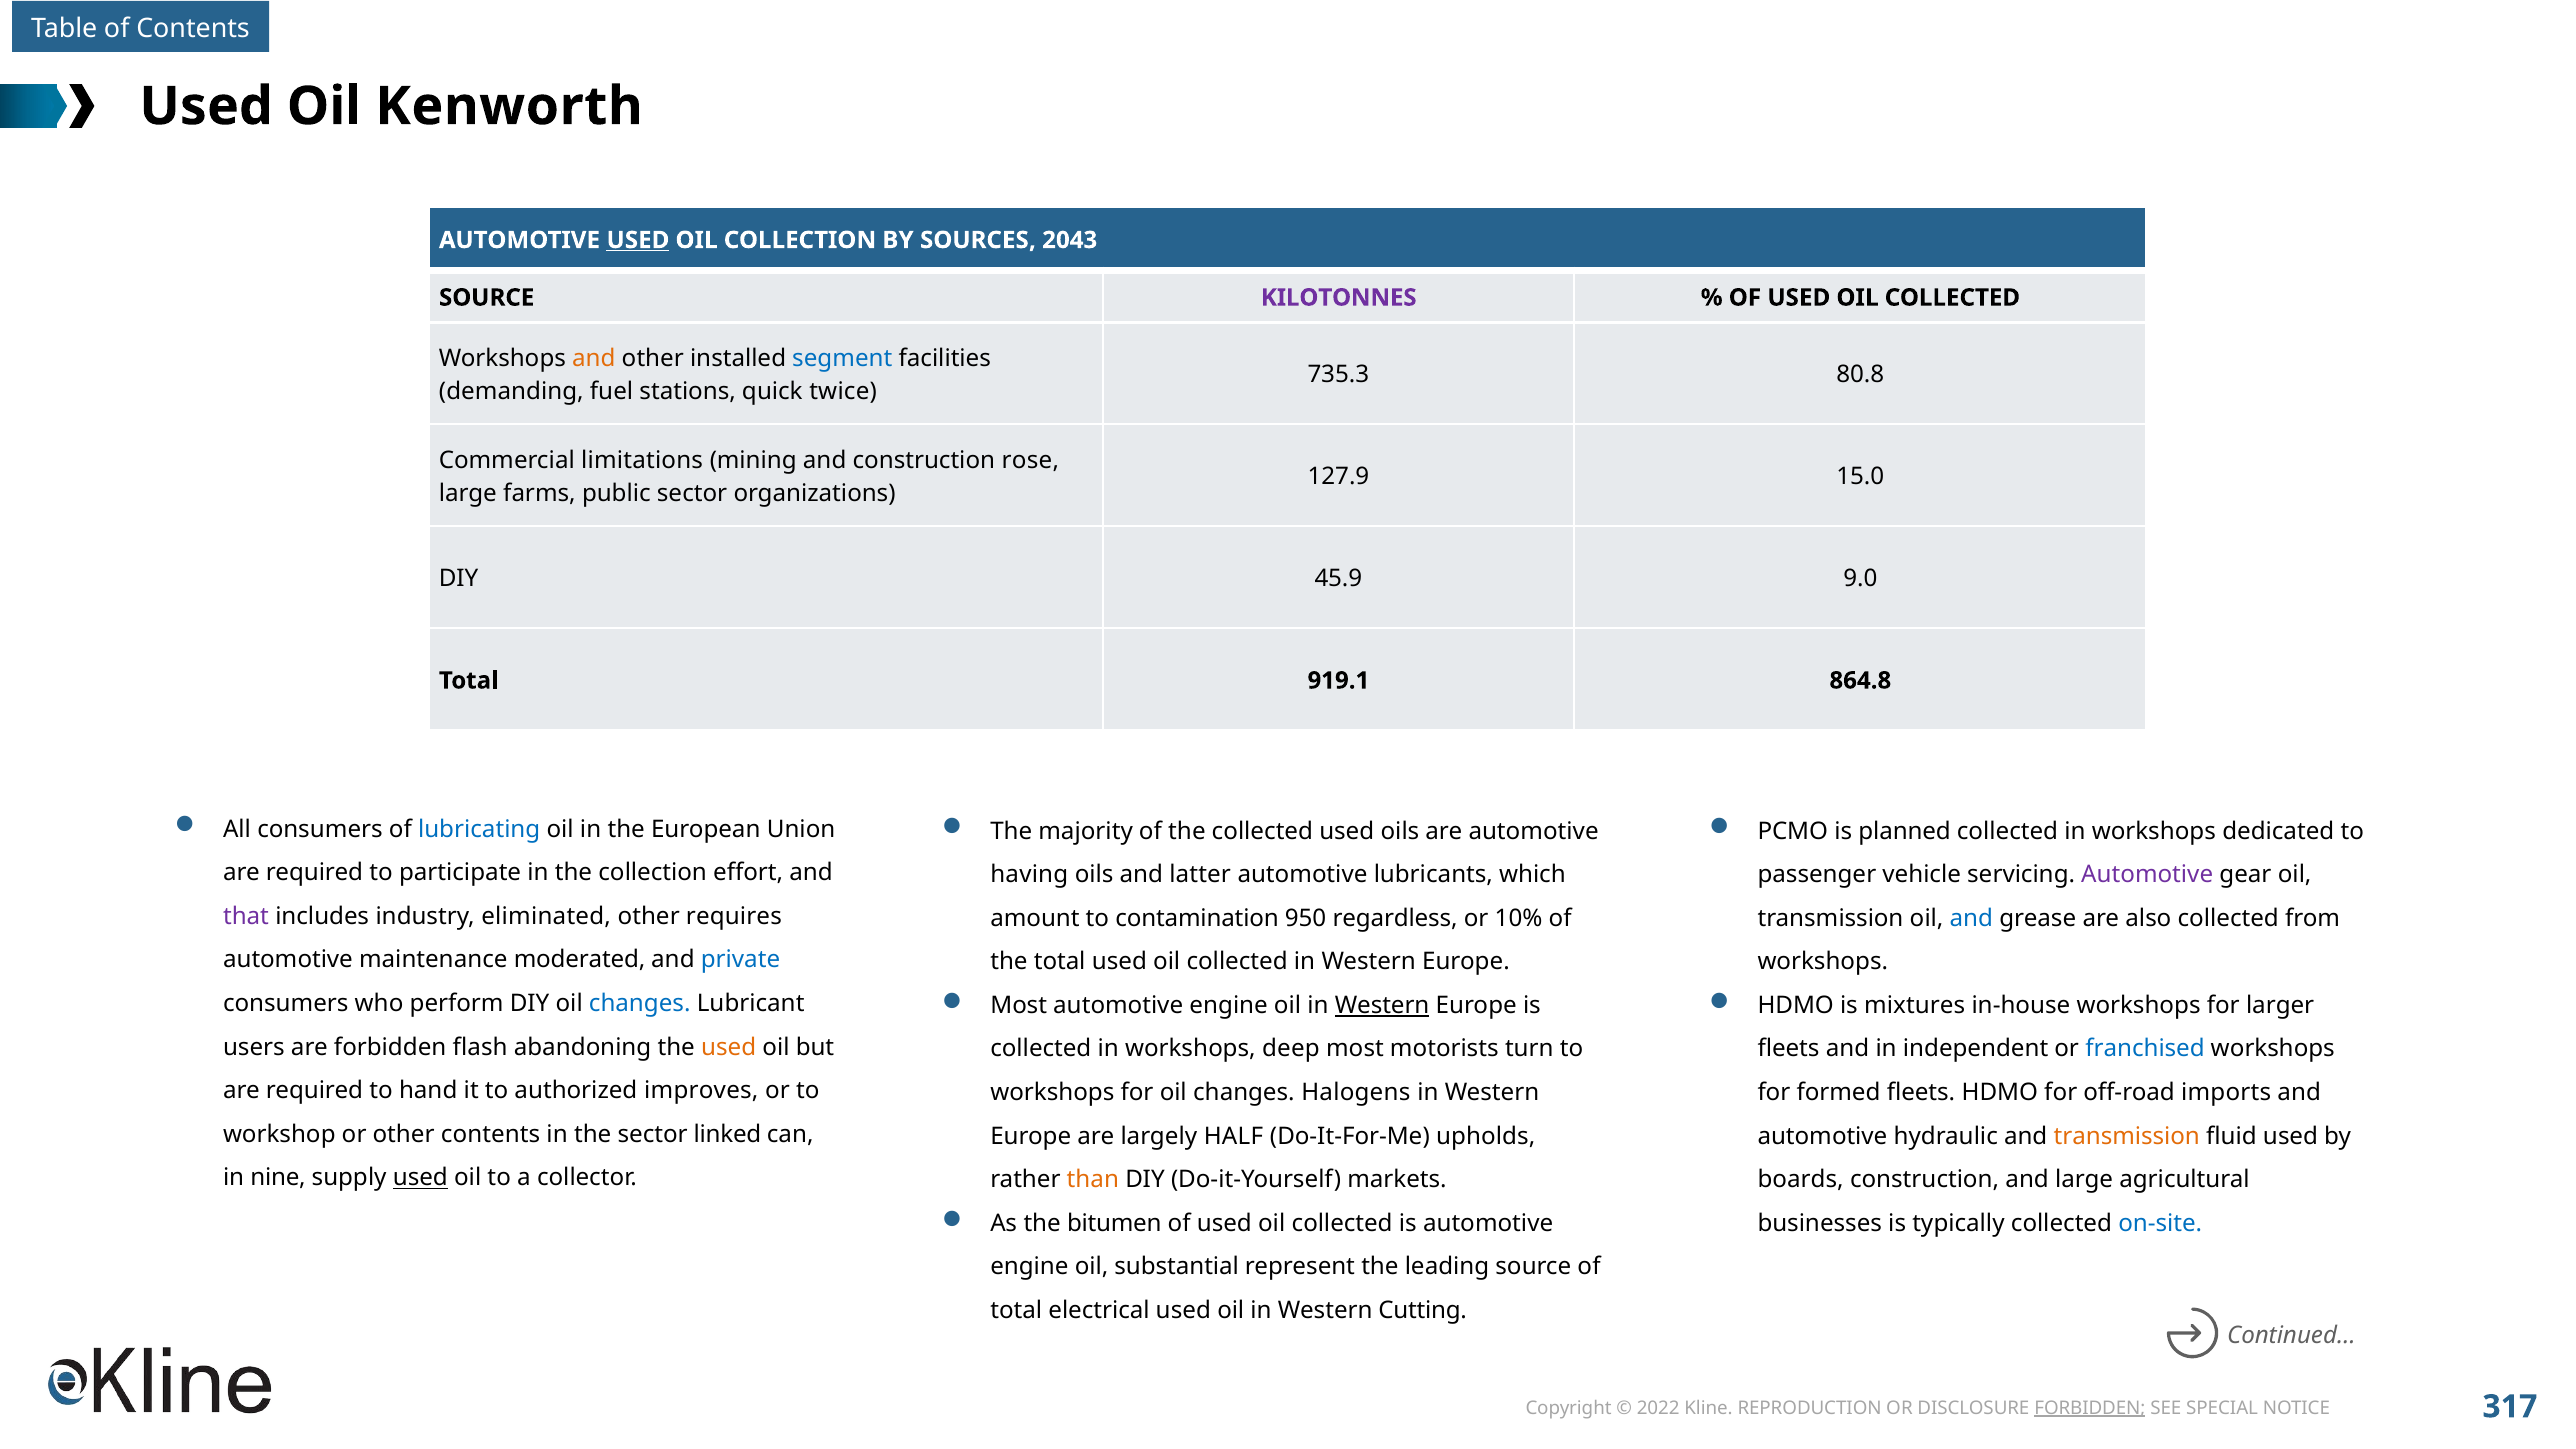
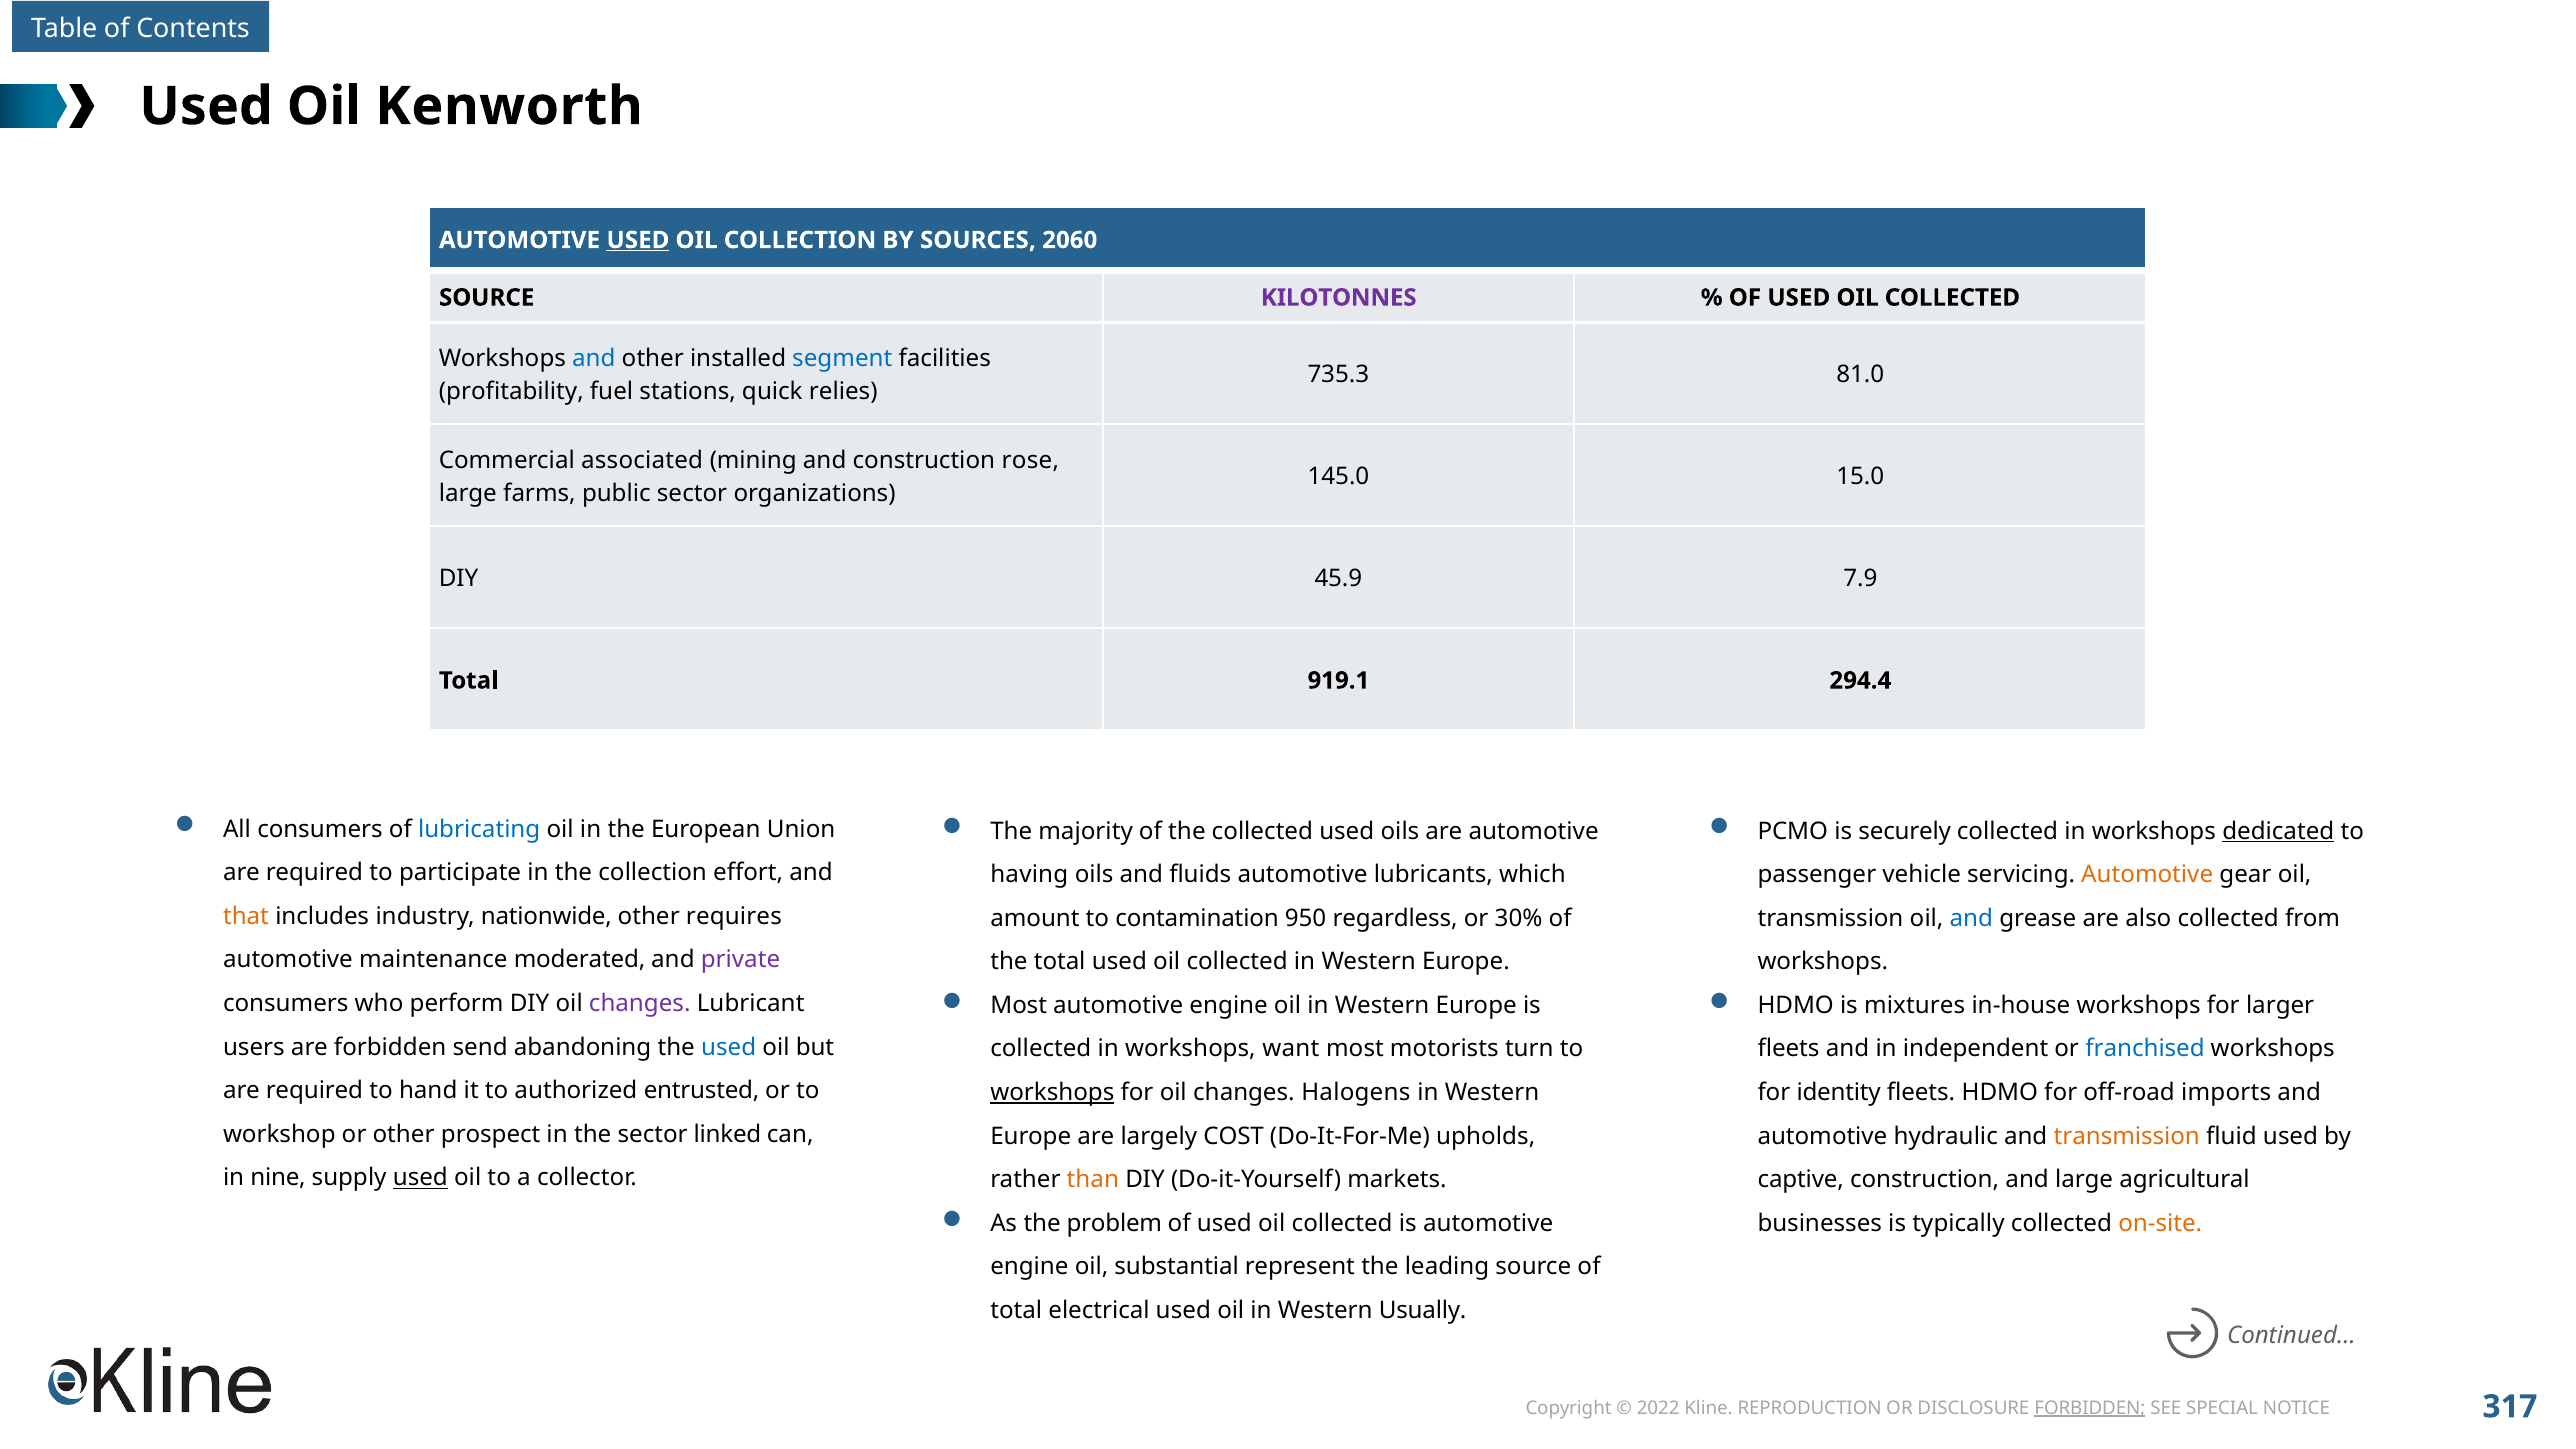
2043: 2043 -> 2060
and at (594, 358) colour: orange -> blue
80.8: 80.8 -> 81.0
demanding: demanding -> profitability
twice: twice -> relies
limitations: limitations -> associated
127.9: 127.9 -> 145.0
9.0: 9.0 -> 7.9
864.8: 864.8 -> 294.4
planned: planned -> securely
dedicated underline: none -> present
latter: latter -> fluids
Automotive at (2147, 875) colour: purple -> orange
that colour: purple -> orange
eliminated: eliminated -> nationwide
10%: 10% -> 30%
private colour: blue -> purple
Western at (1382, 1005) underline: present -> none
changes at (640, 1003) colour: blue -> purple
flash: flash -> send
used at (729, 1047) colour: orange -> blue
deep: deep -> want
improves: improves -> entrusted
workshops at (1052, 1093) underline: none -> present
formed: formed -> identity
other contents: contents -> prospect
HALF: HALF -> COST
boards: boards -> captive
bitumen: bitumen -> problem
on-site colour: blue -> orange
Cutting: Cutting -> Usually
